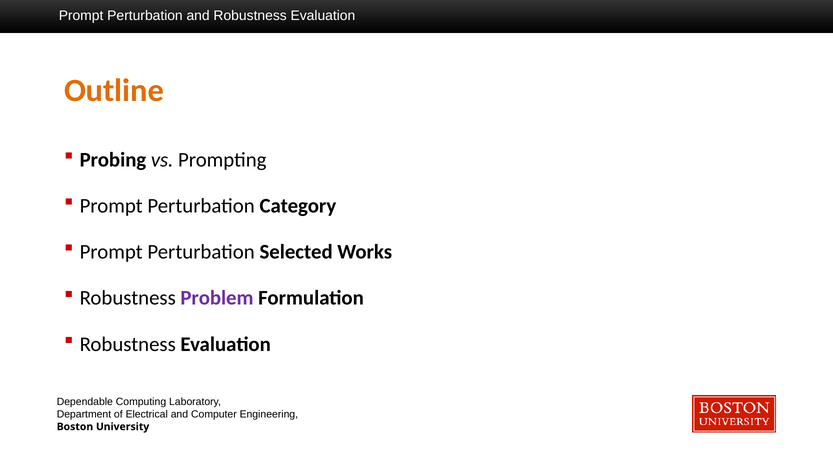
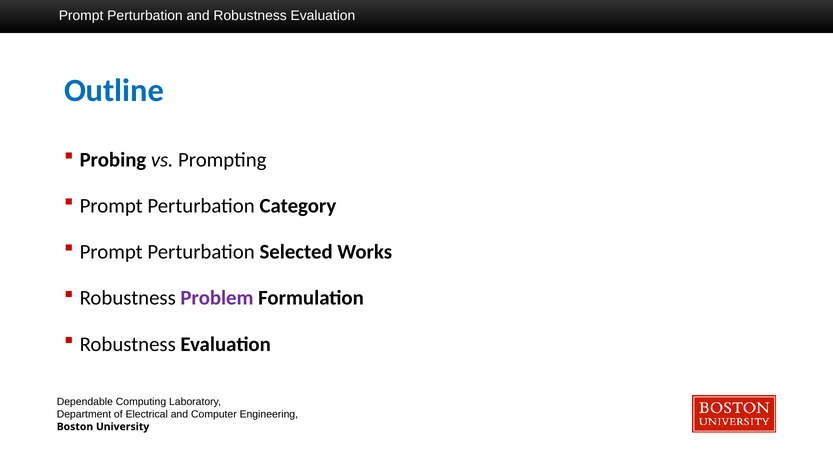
Outline colour: orange -> blue
